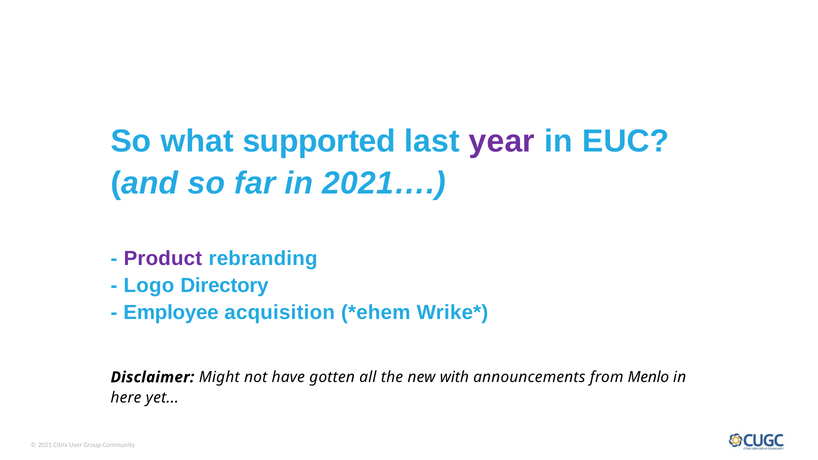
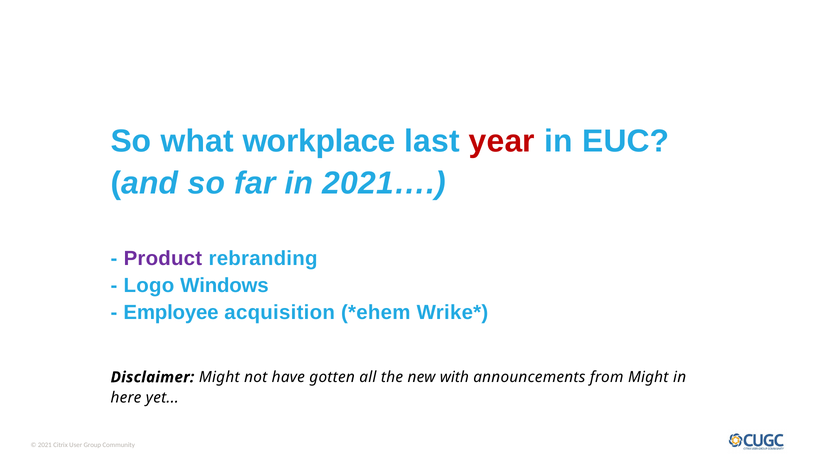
supported: supported -> workplace
year colour: purple -> red
Directory: Directory -> Windows
from Menlo: Menlo -> Might
